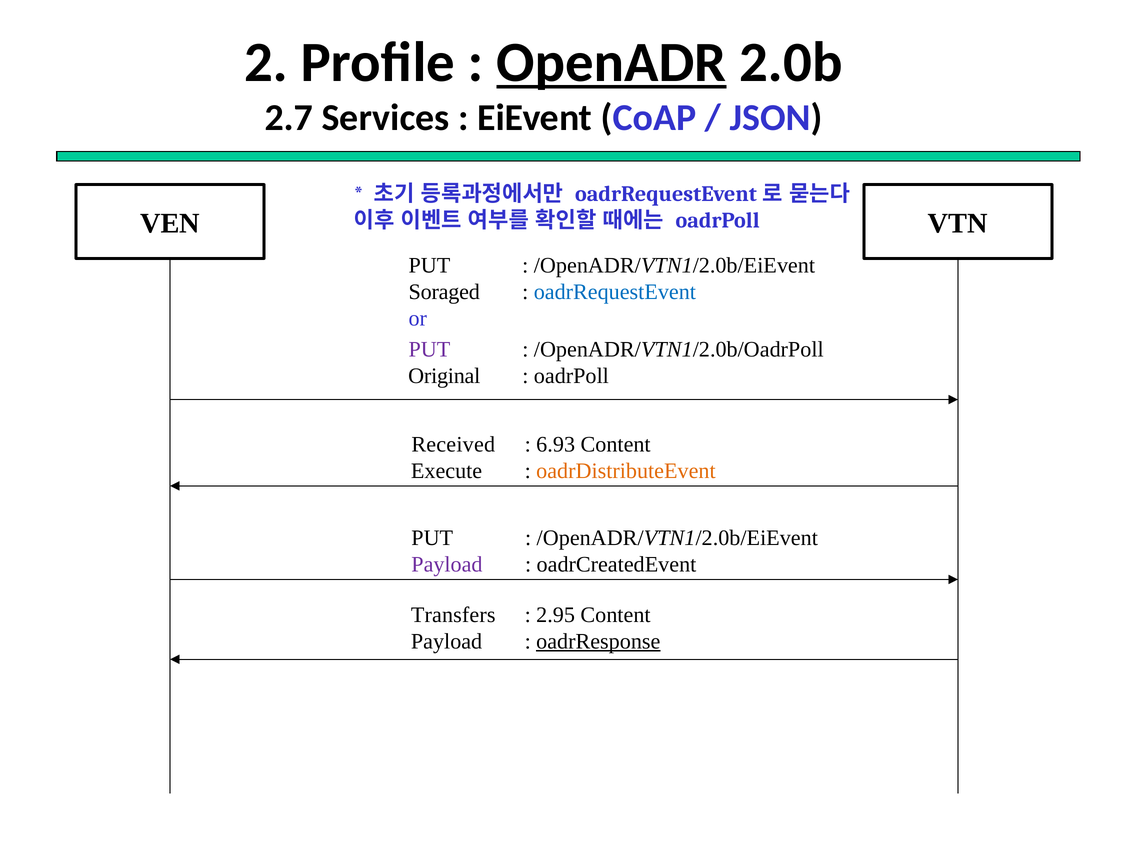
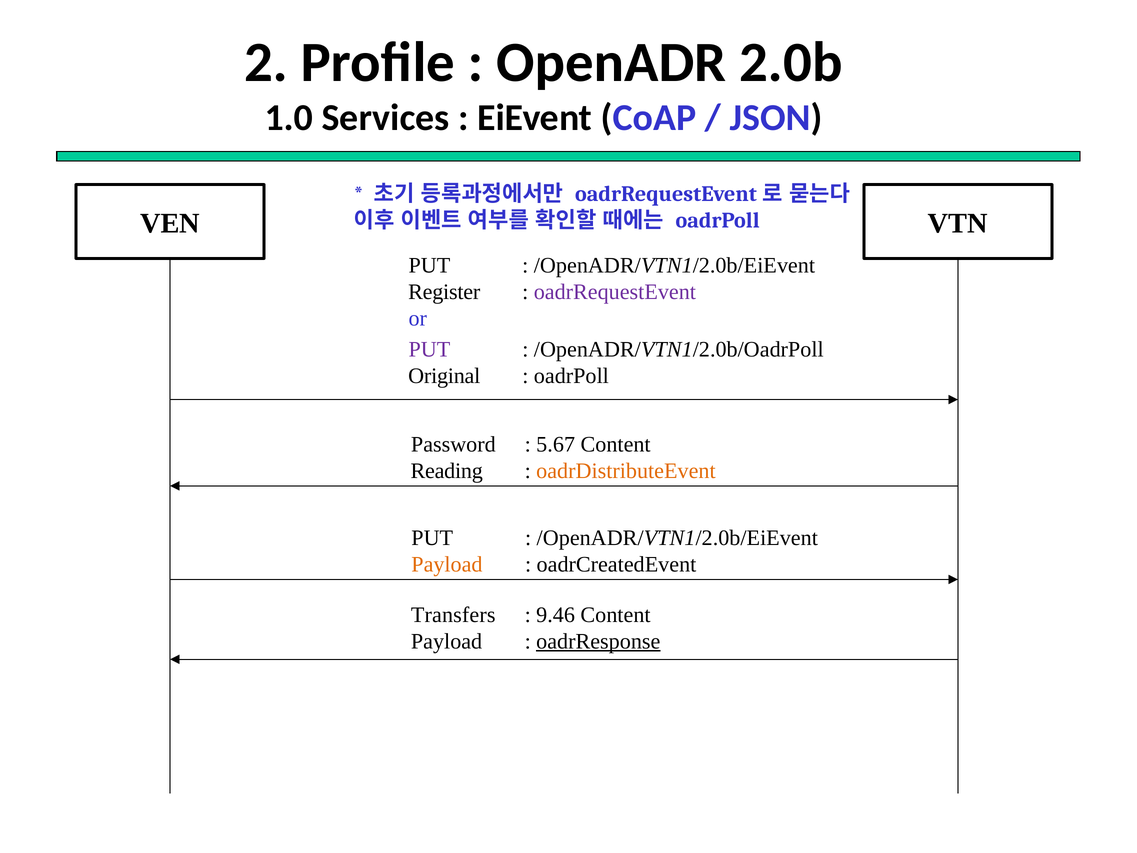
OpenADR underline: present -> none
2.7: 2.7 -> 1.0
Soraged: Soraged -> Register
oadrRequestEvent colour: blue -> purple
Received: Received -> Password
6.93: 6.93 -> 5.67
Execute: Execute -> Reading
Payload at (447, 564) colour: purple -> orange
2.95: 2.95 -> 9.46
